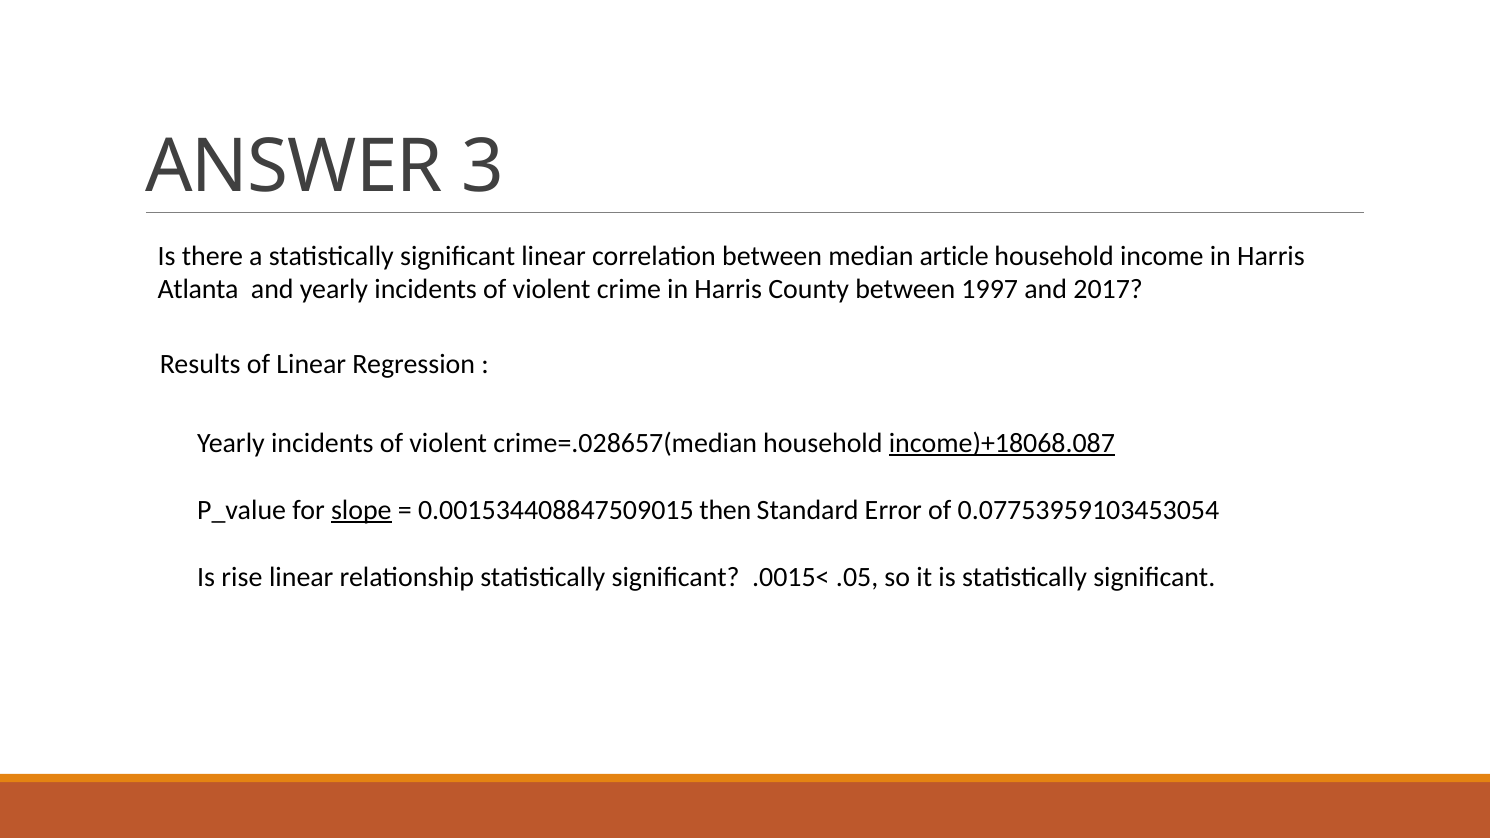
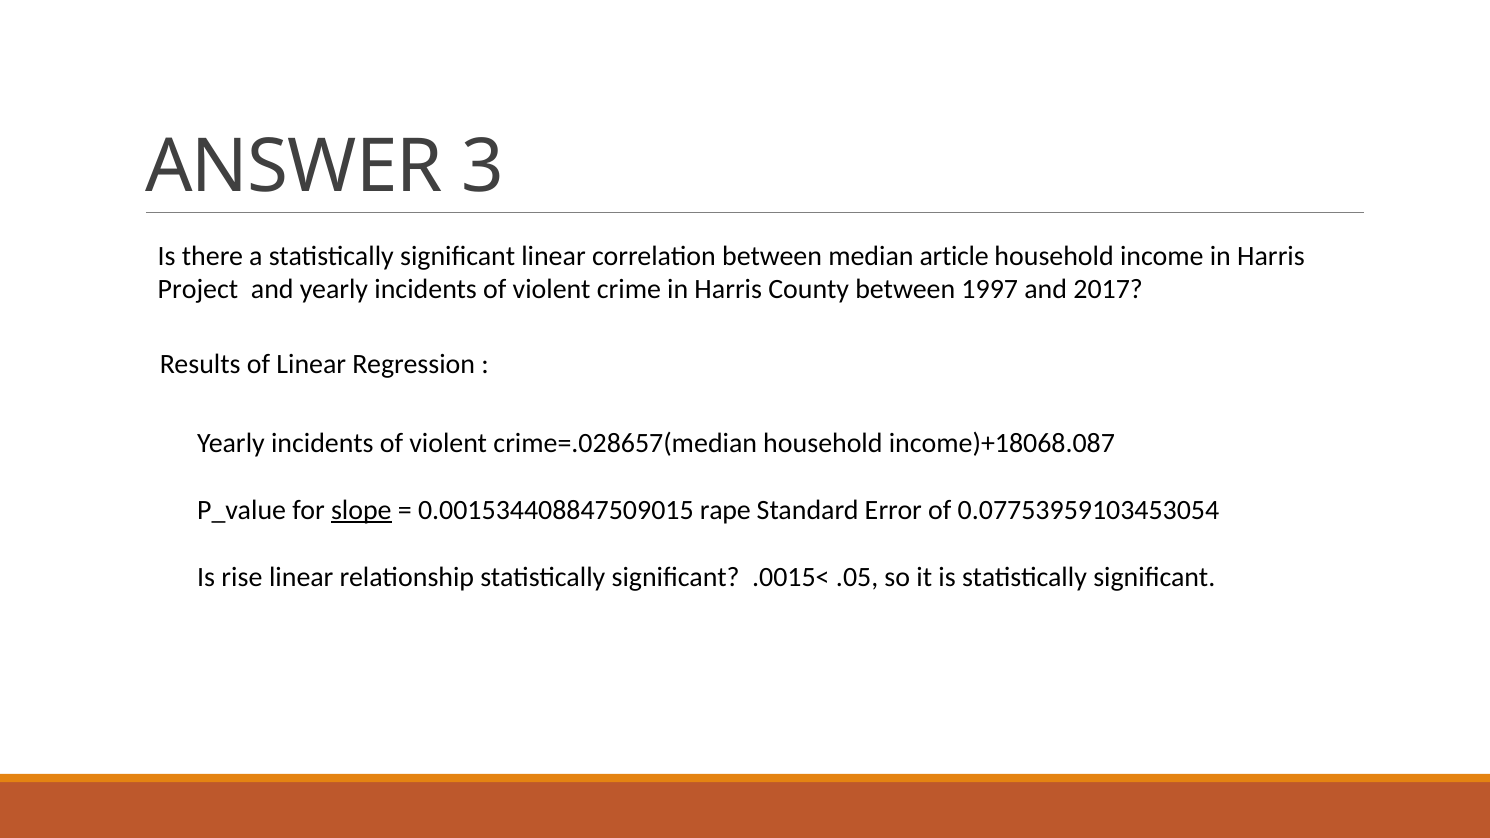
Atlanta: Atlanta -> Project
income)+18068.087 underline: present -> none
then: then -> rape
